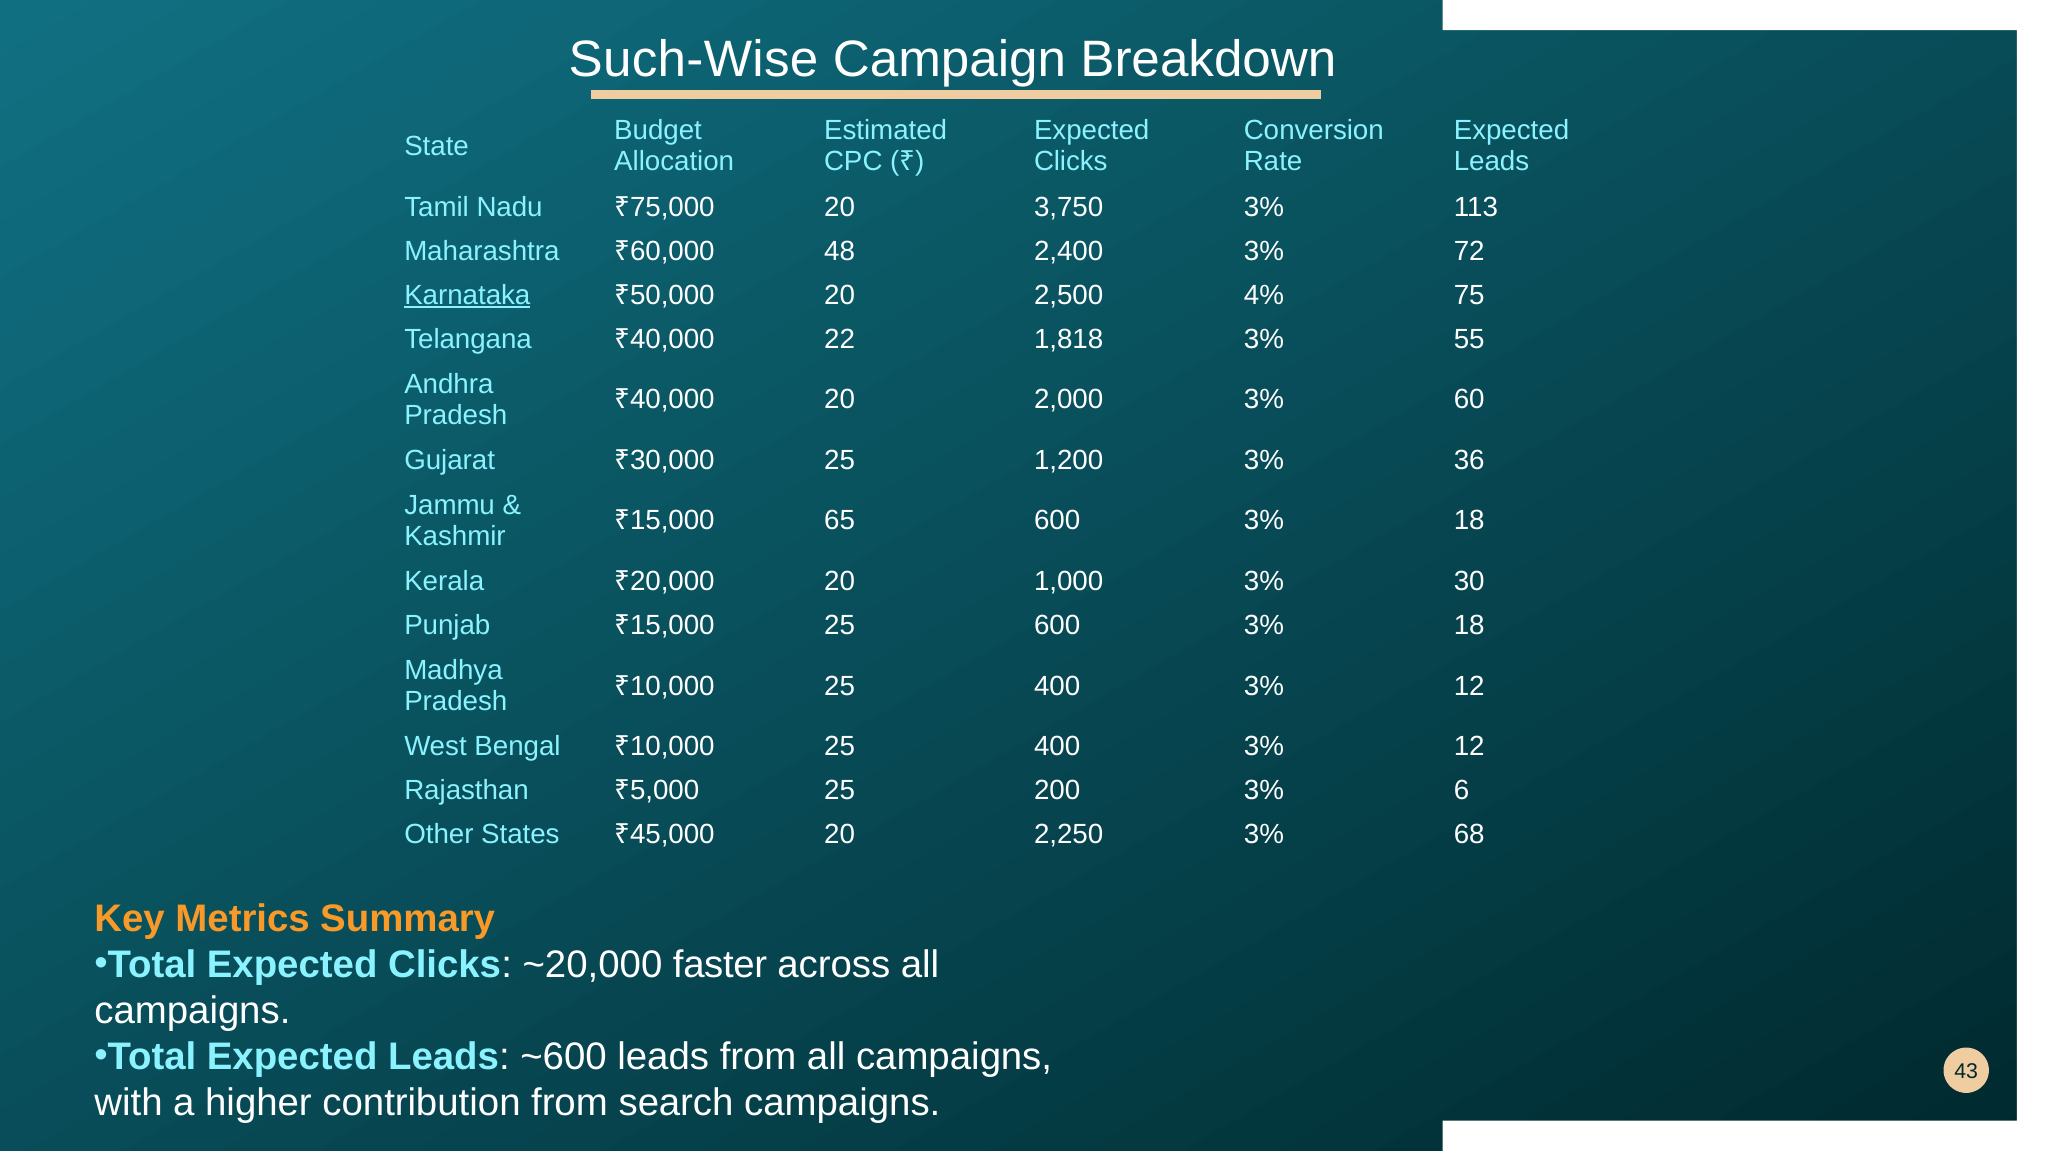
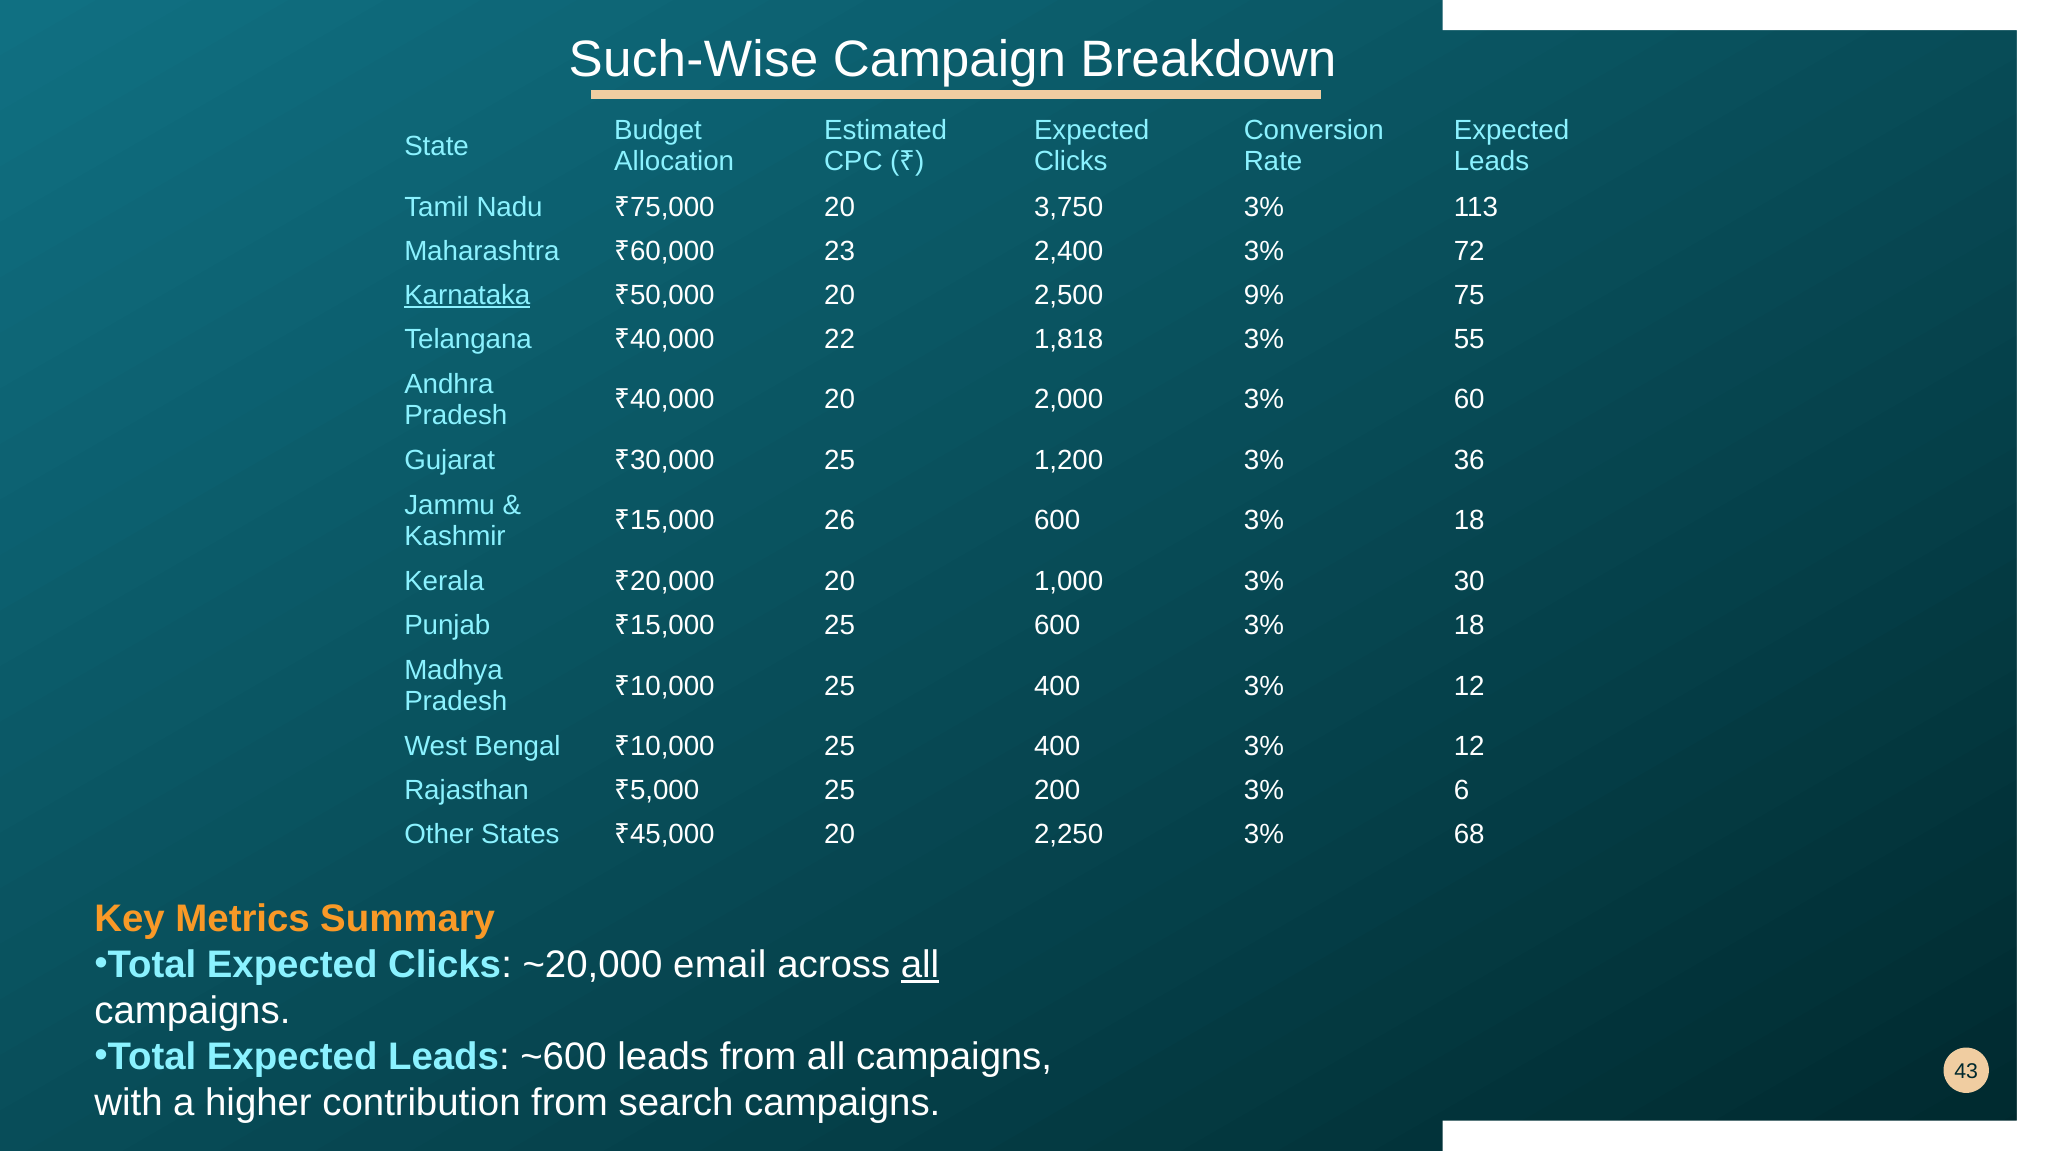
48: 48 -> 23
4%: 4% -> 9%
65: 65 -> 26
faster: faster -> email
all at (920, 965) underline: none -> present
